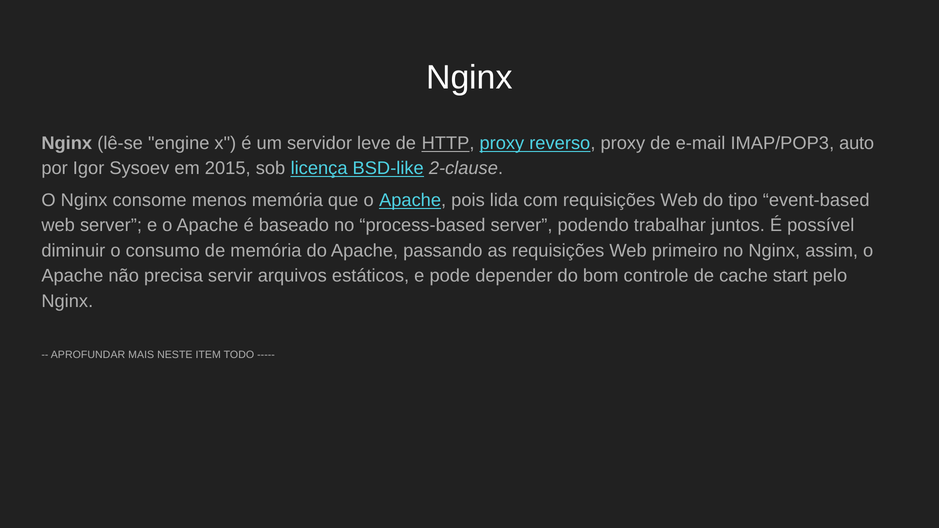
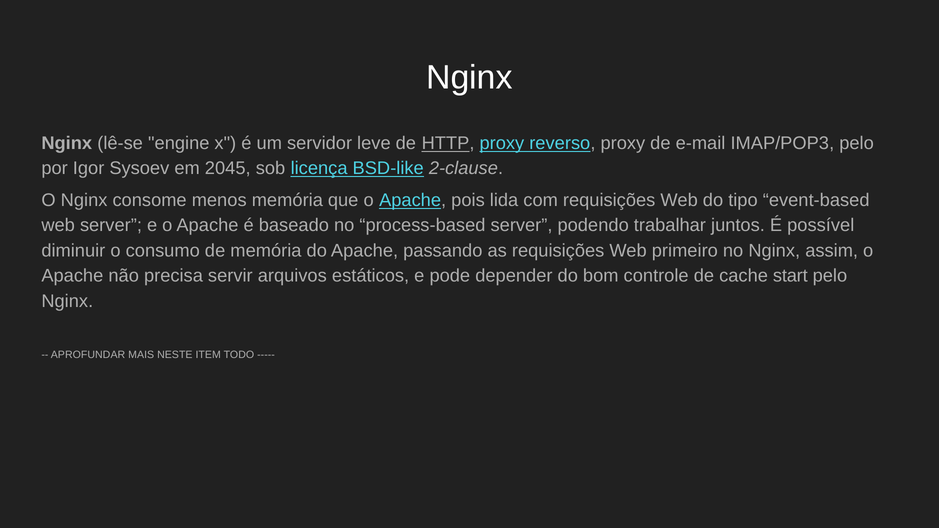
IMAP/POP3 auto: auto -> pelo
2015: 2015 -> 2045
